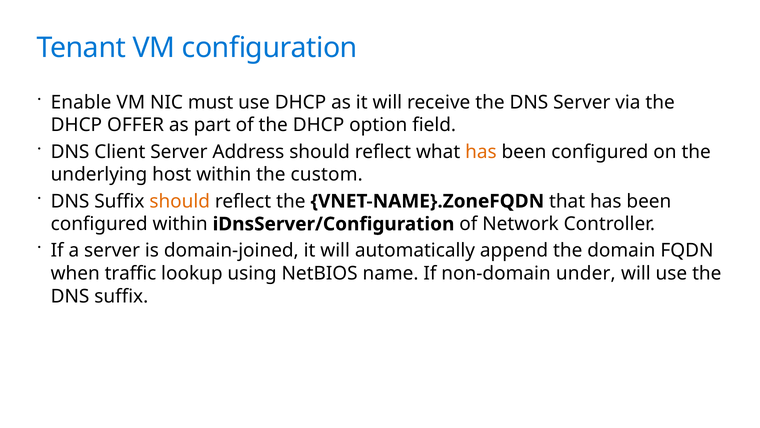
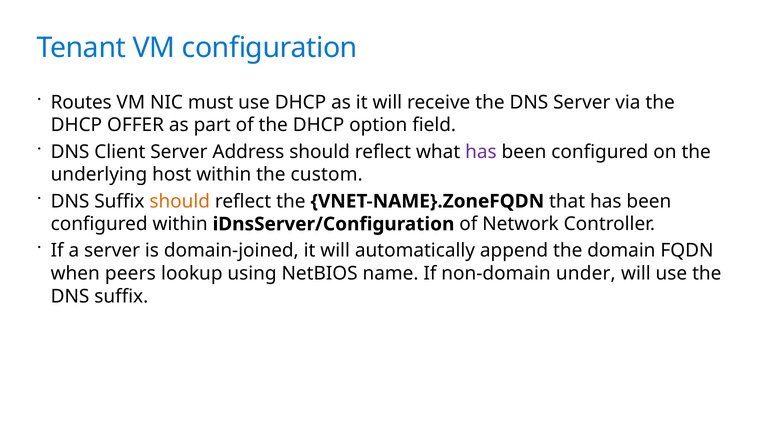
Enable: Enable -> Routes
has at (481, 152) colour: orange -> purple
traffic: traffic -> peers
